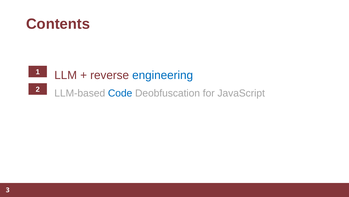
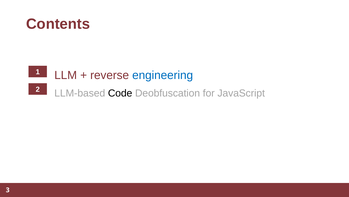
Code colour: blue -> black
